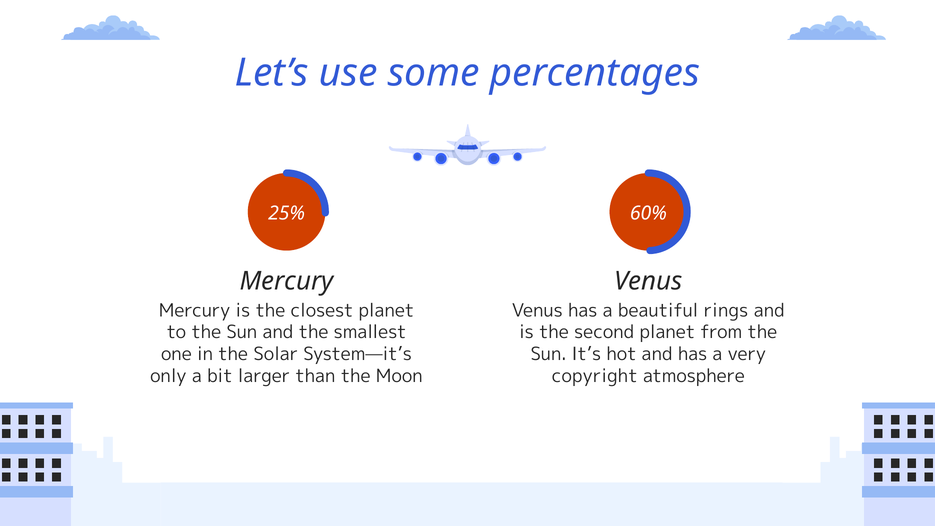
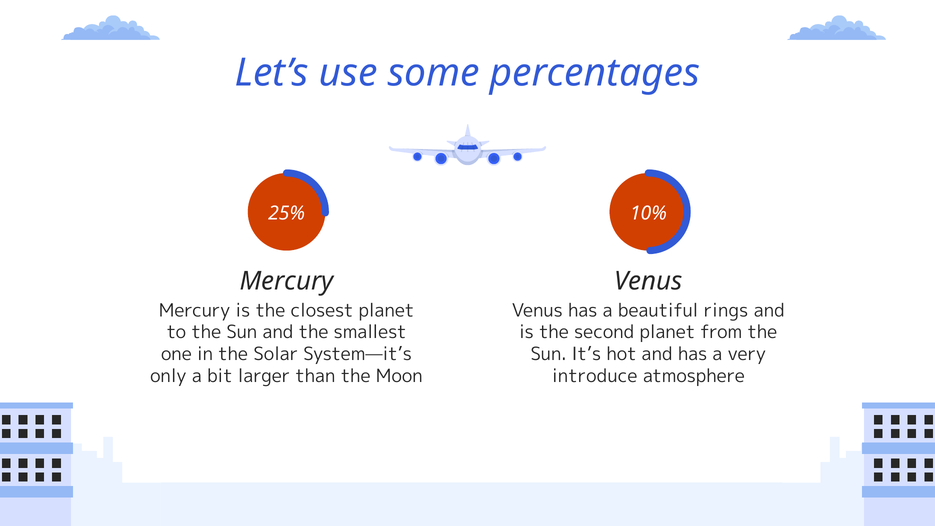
60%: 60% -> 10%
copyright: copyright -> introduce
